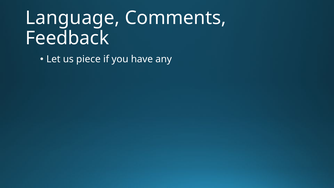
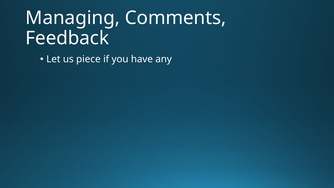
Language: Language -> Managing
